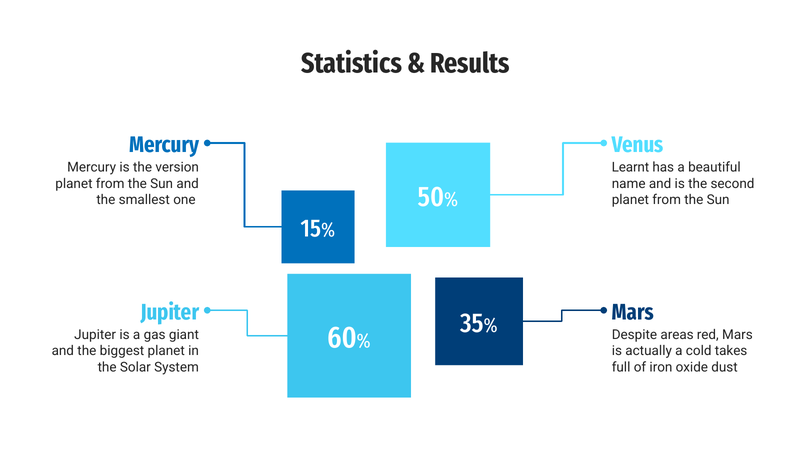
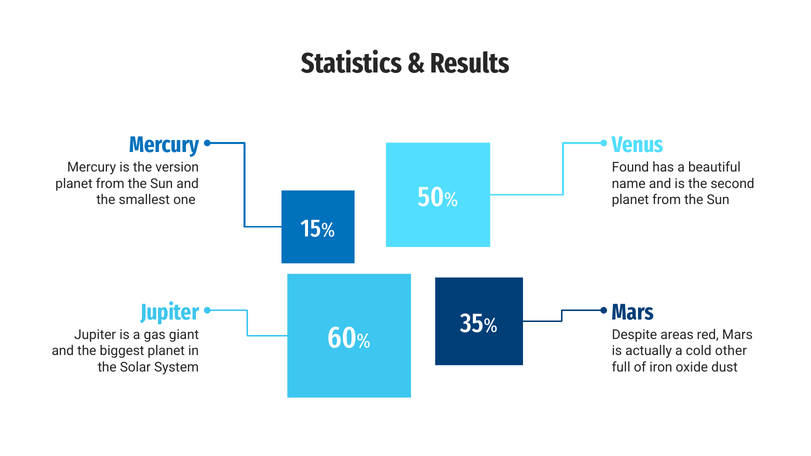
Learnt: Learnt -> Found
takes: takes -> other
